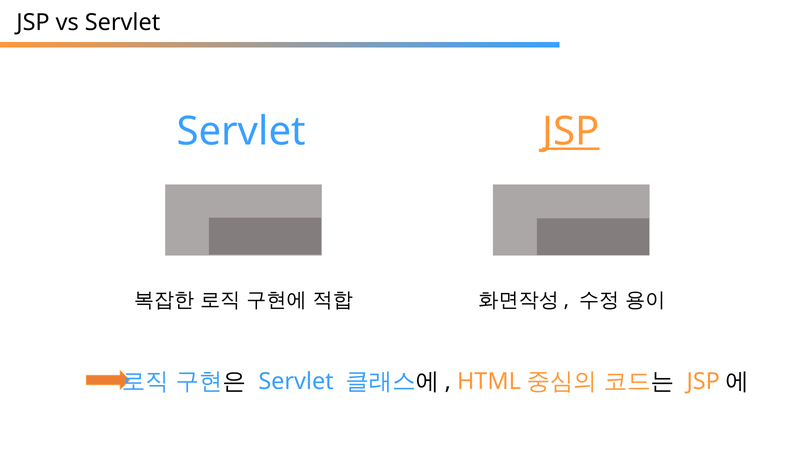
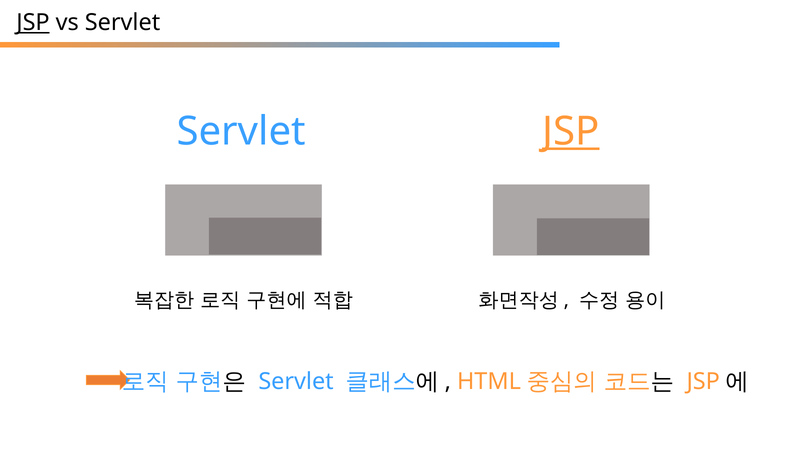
JSP at (33, 23) underline: none -> present
